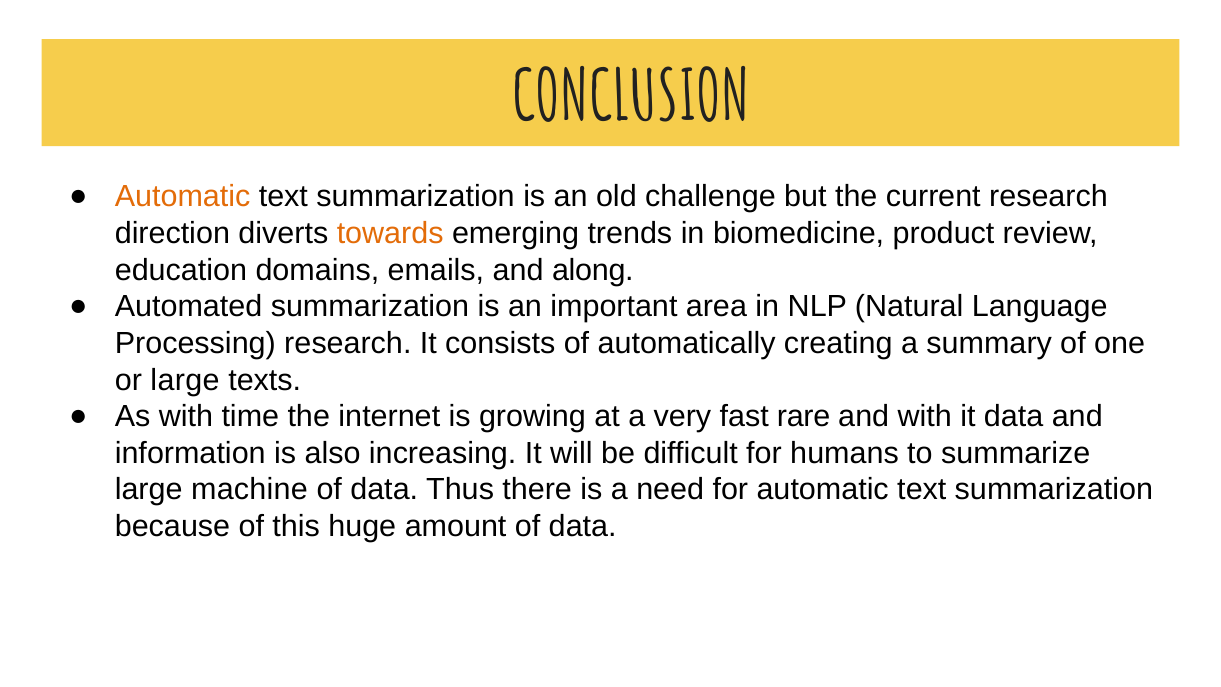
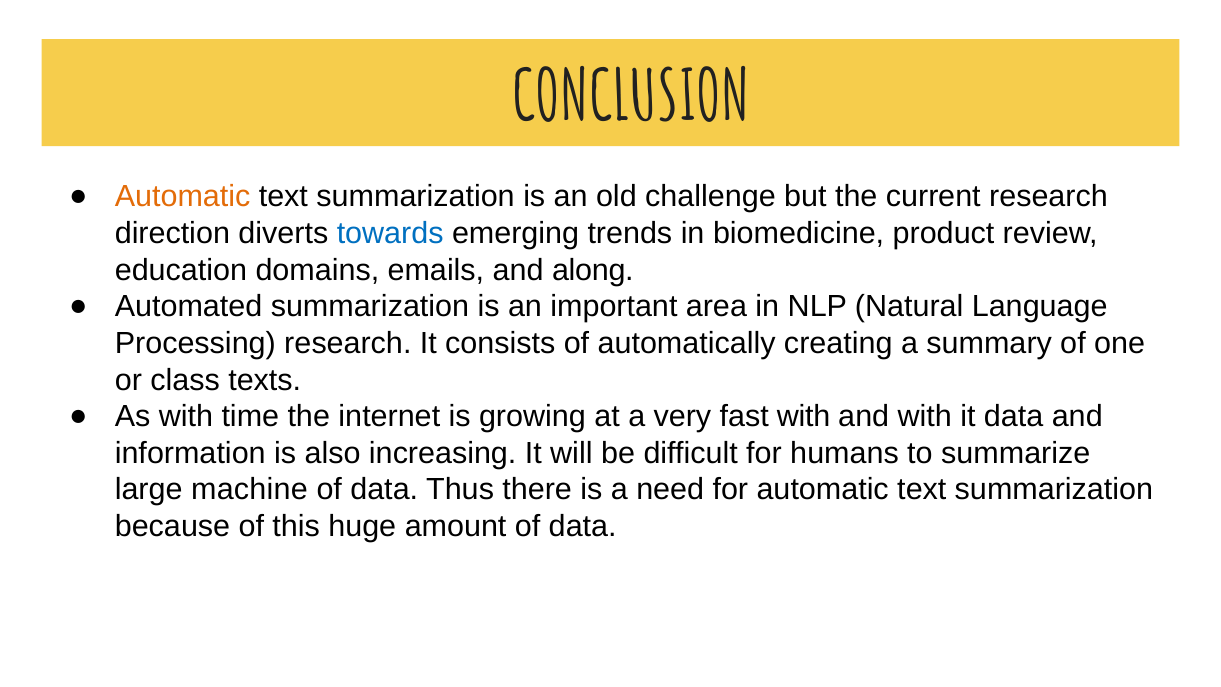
towards colour: orange -> blue
or large: large -> class
fast rare: rare -> with
